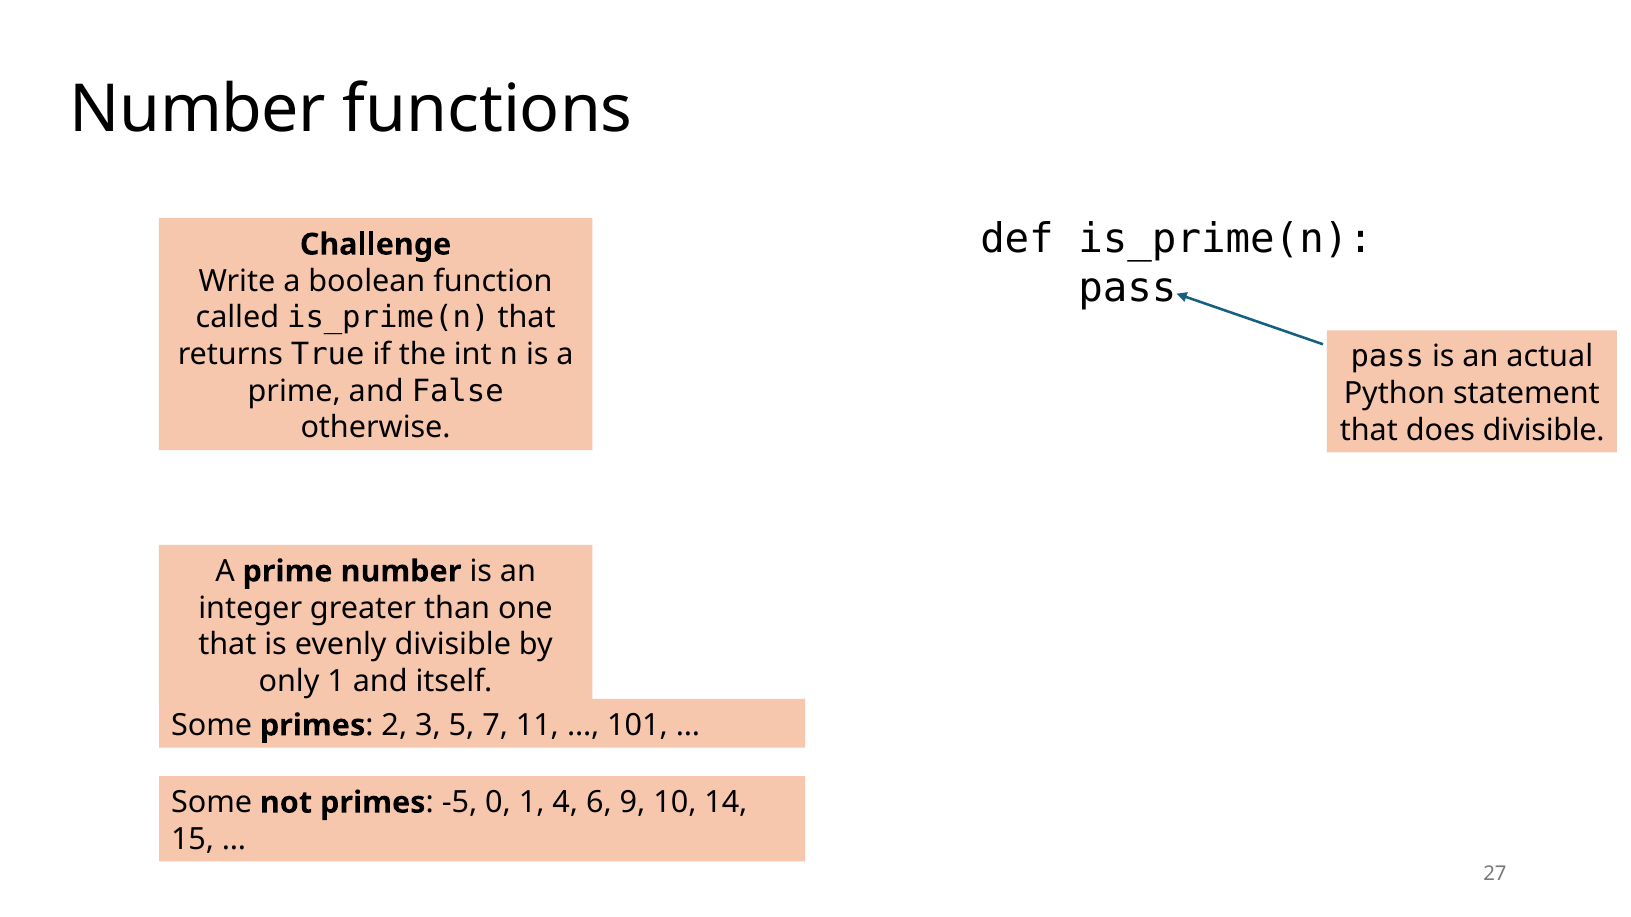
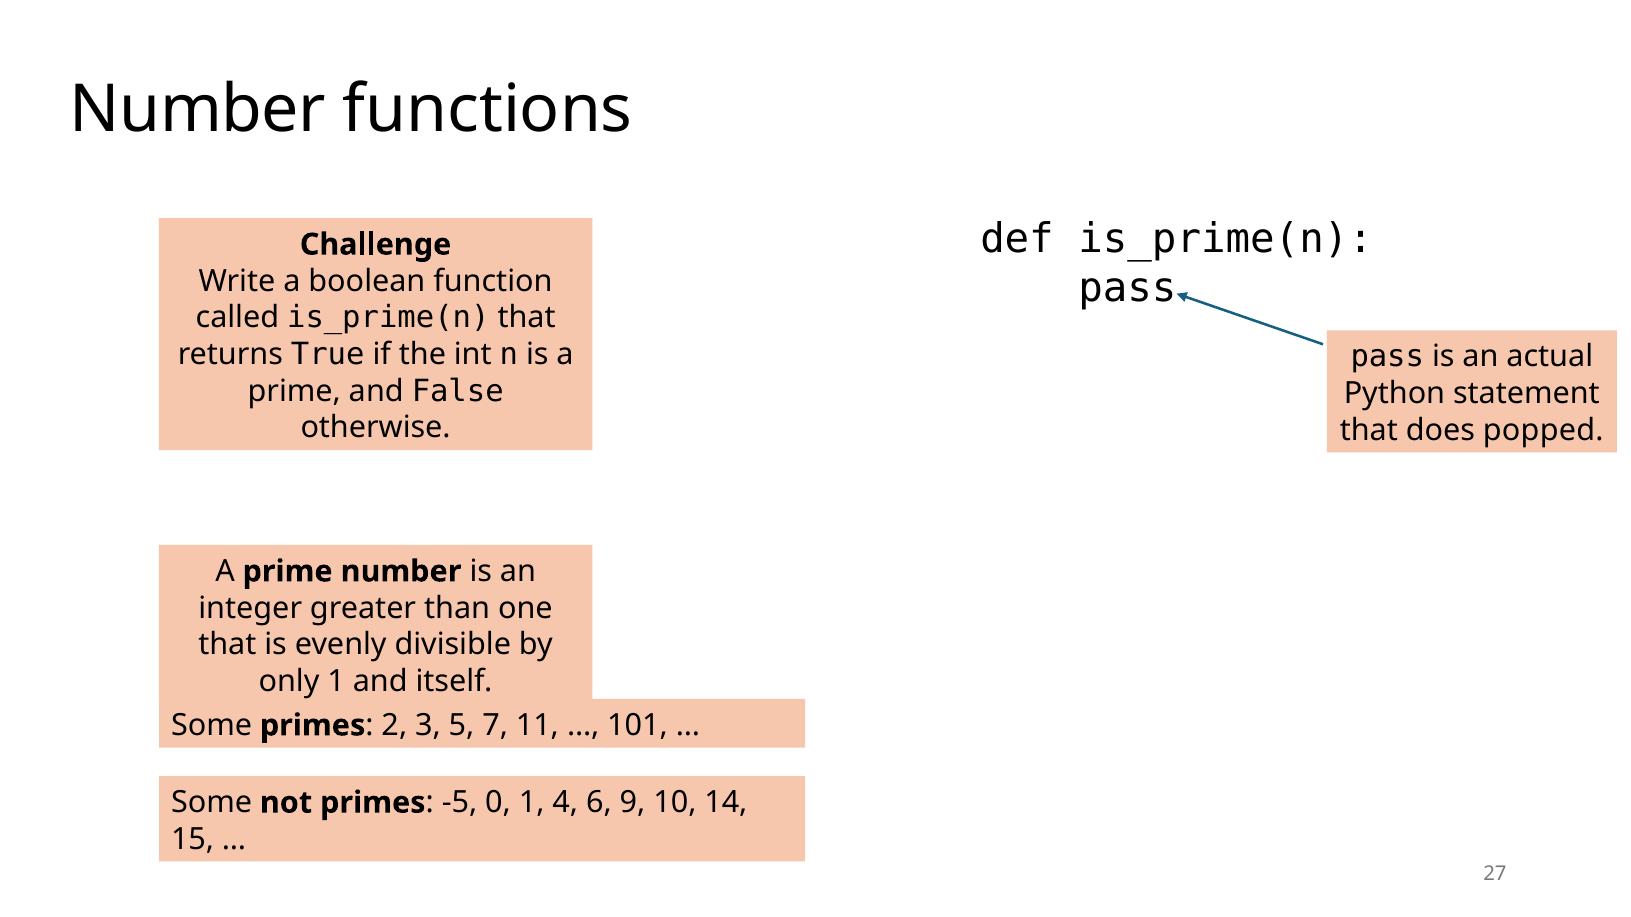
does divisible: divisible -> popped
